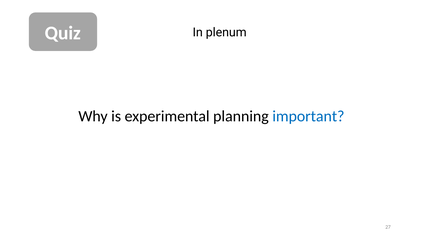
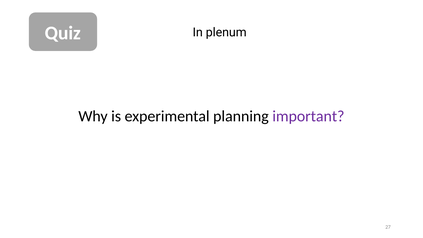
important colour: blue -> purple
